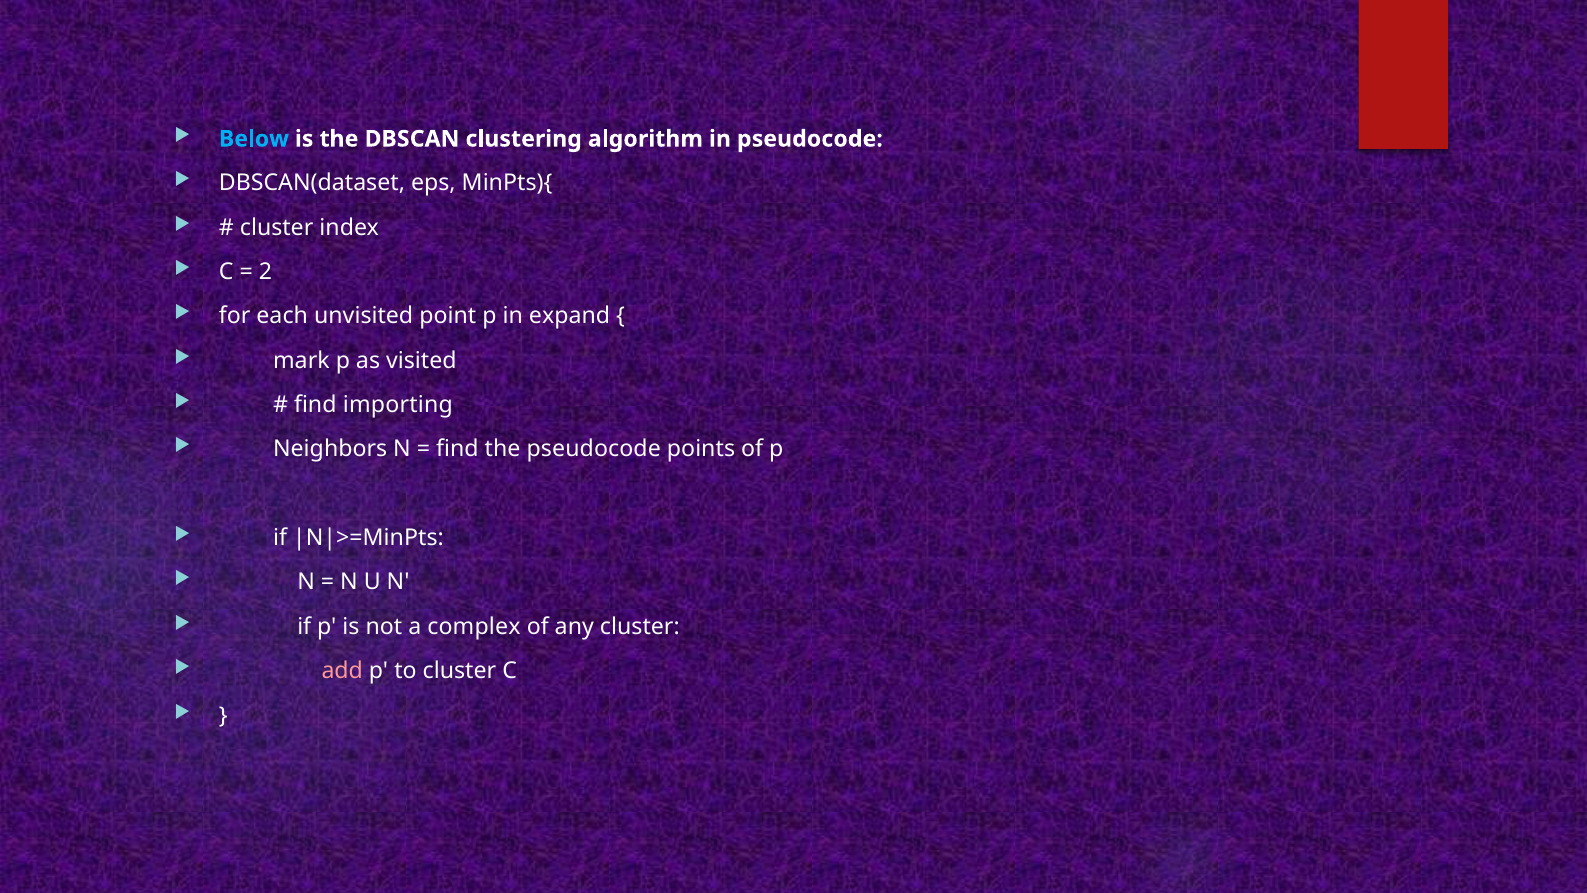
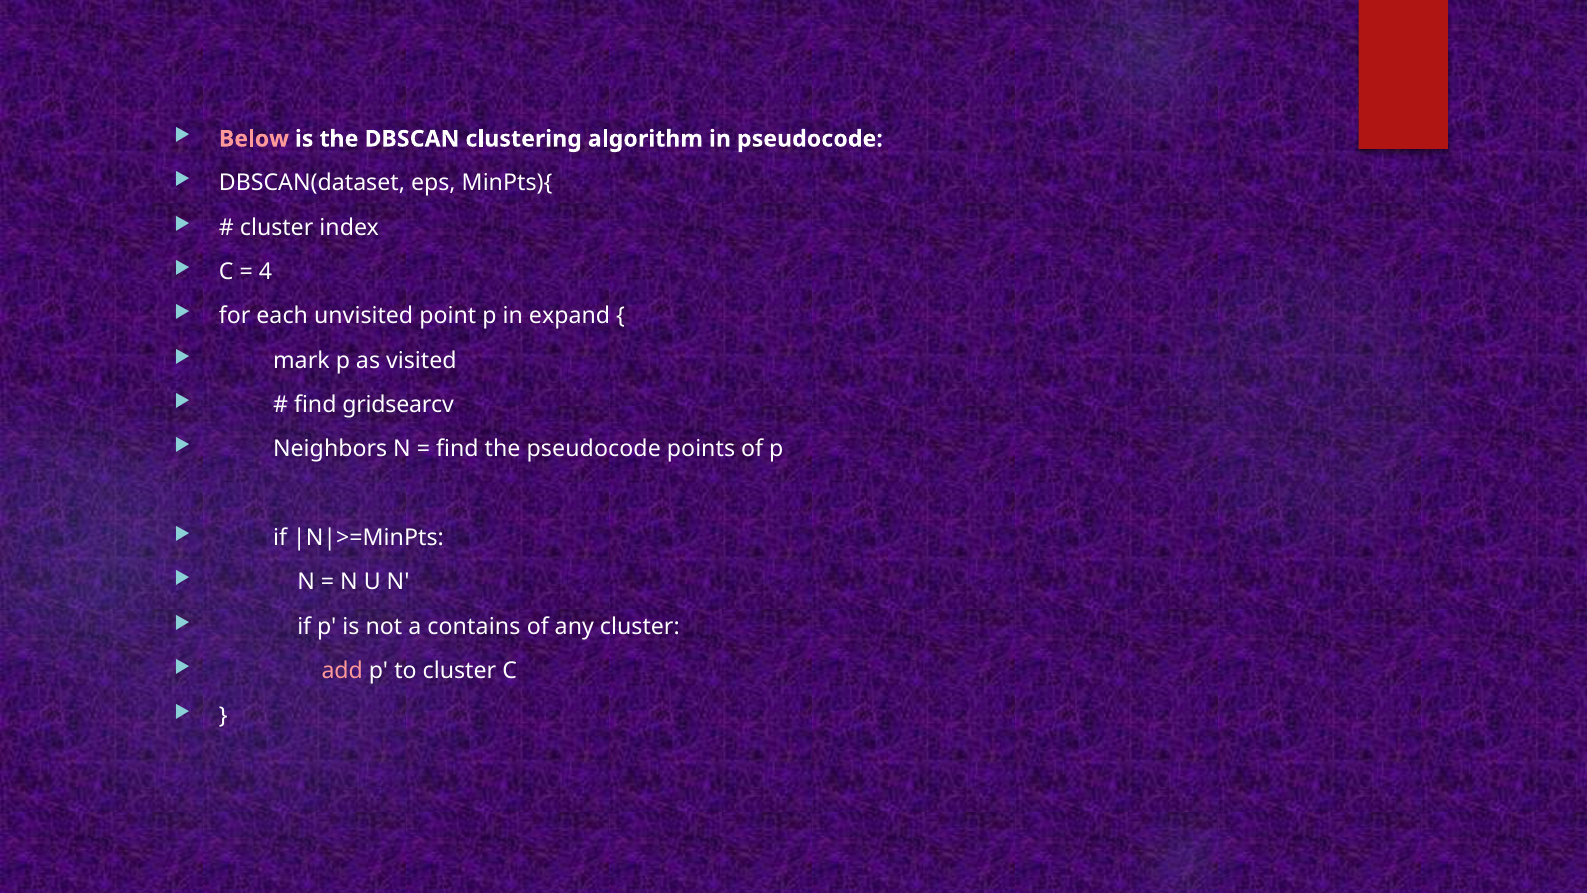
Below colour: light blue -> pink
2: 2 -> 4
importing: importing -> gridsearcv
complex: complex -> contains
